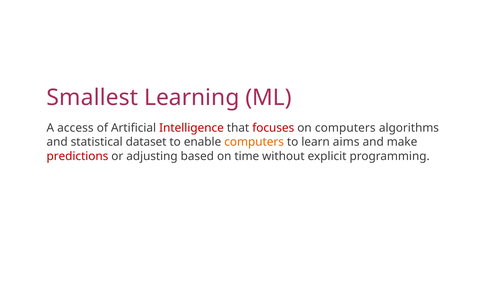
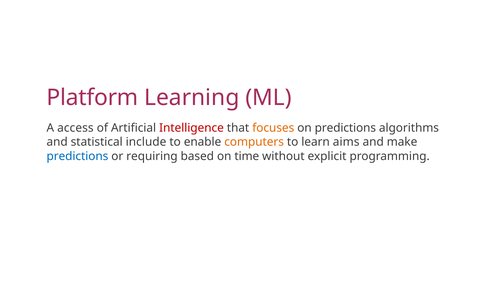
Smallest: Smallest -> Platform
focuses colour: red -> orange
on computers: computers -> predictions
dataset: dataset -> include
predictions at (77, 156) colour: red -> blue
adjusting: adjusting -> requiring
